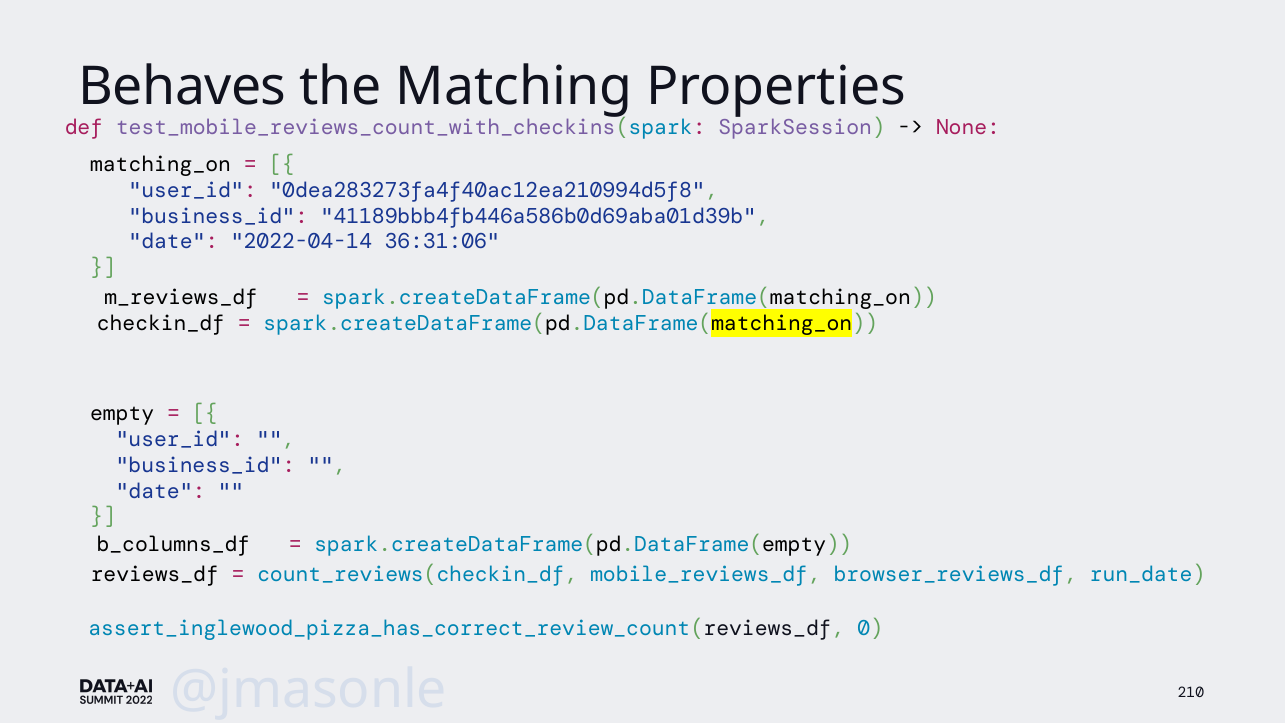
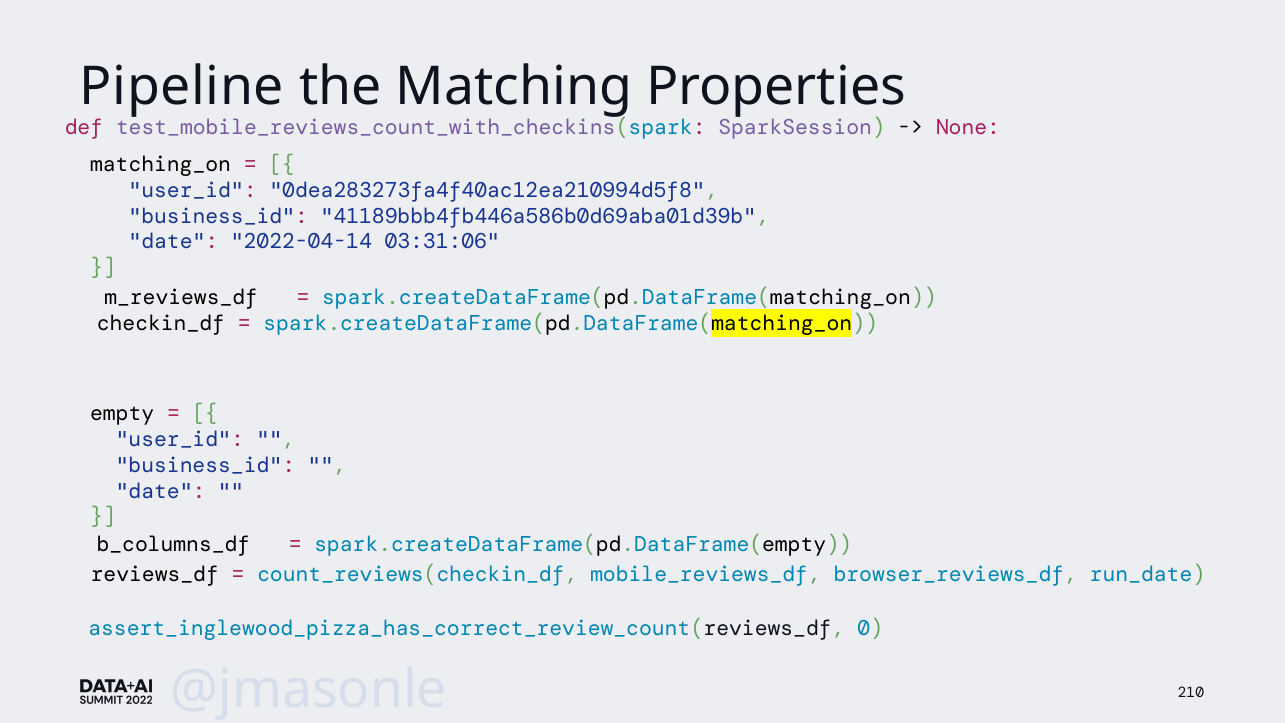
Behaves: Behaves -> Pipeline
36:31:06: 36:31:06 -> 03:31:06
